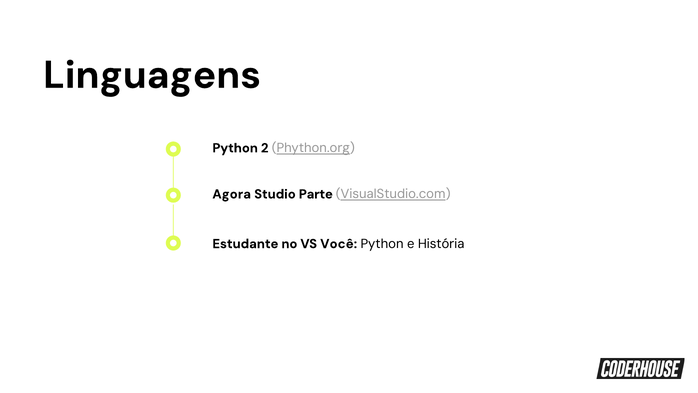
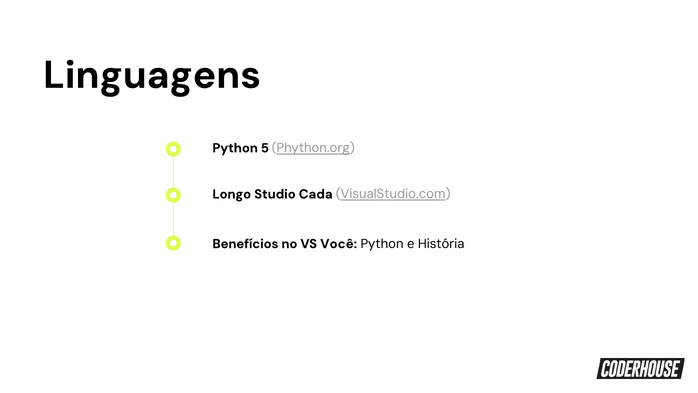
2: 2 -> 5
Agora: Agora -> Longo
Parte: Parte -> Cada
Estudante: Estudante -> Benefícios
